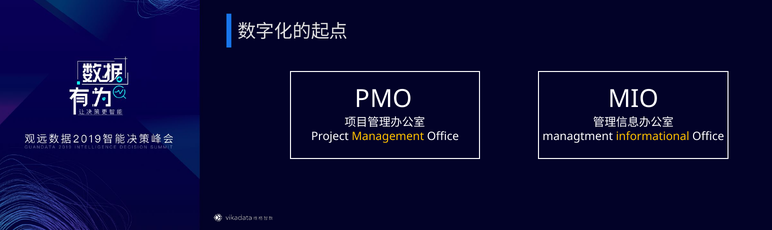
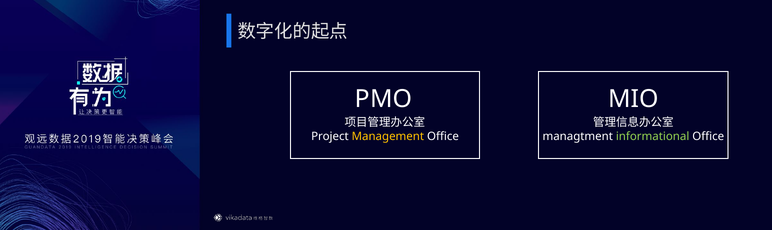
informational colour: yellow -> light green
